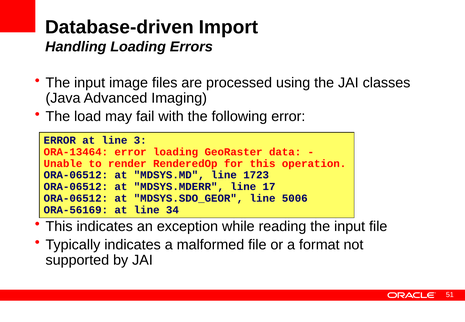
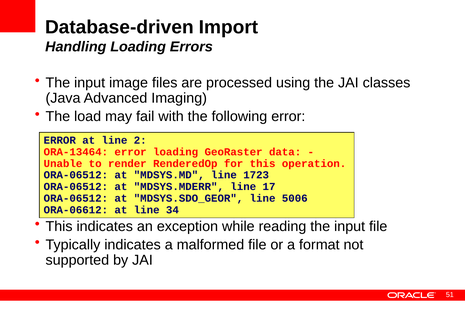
3: 3 -> 2
ORA-56169: ORA-56169 -> ORA-06612
